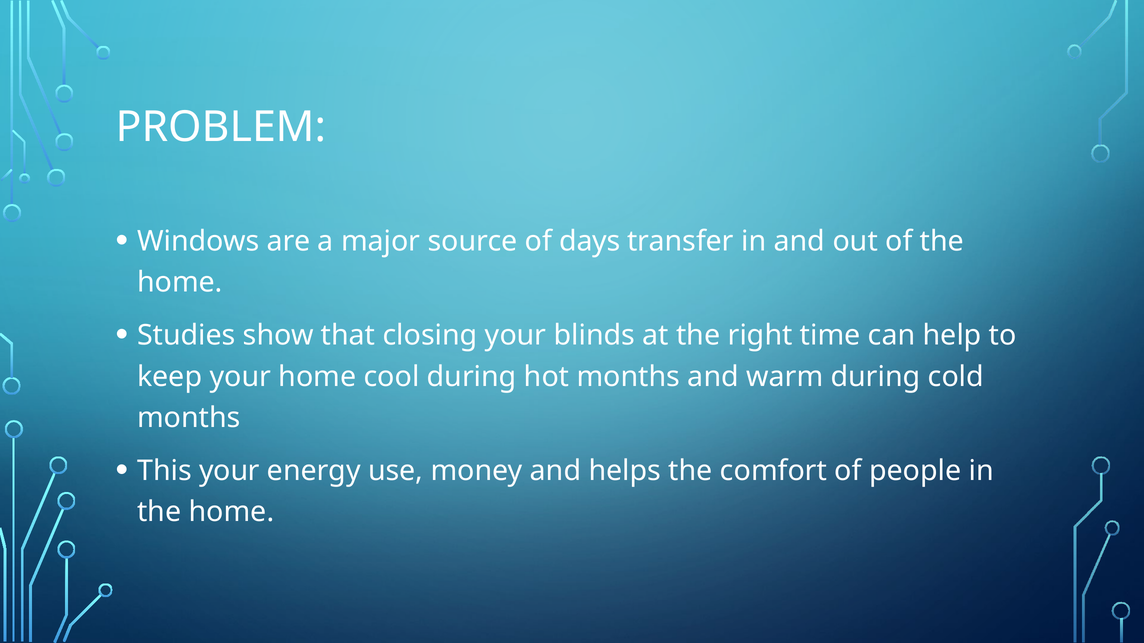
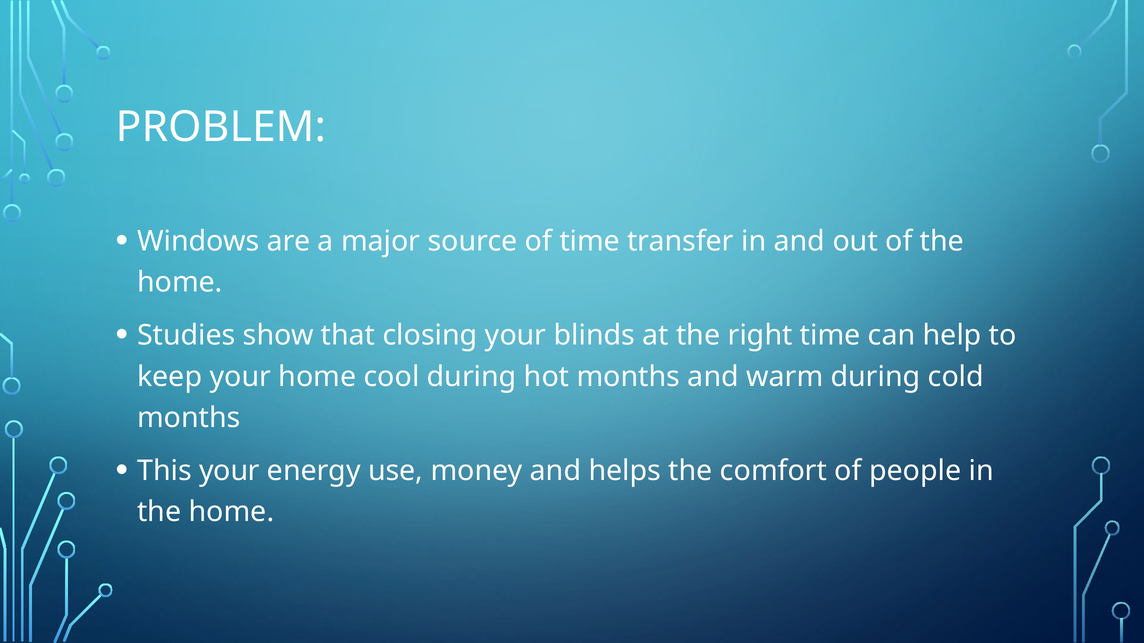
of days: days -> time
